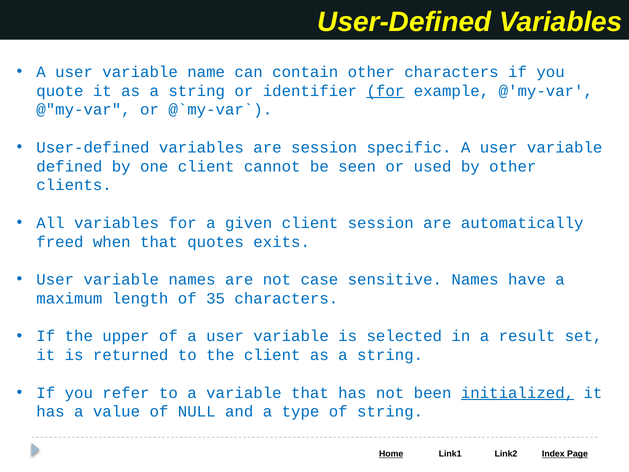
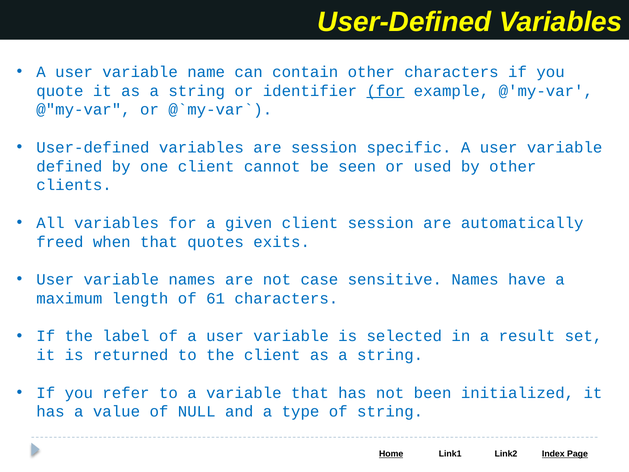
35: 35 -> 61
upper: upper -> label
initialized underline: present -> none
